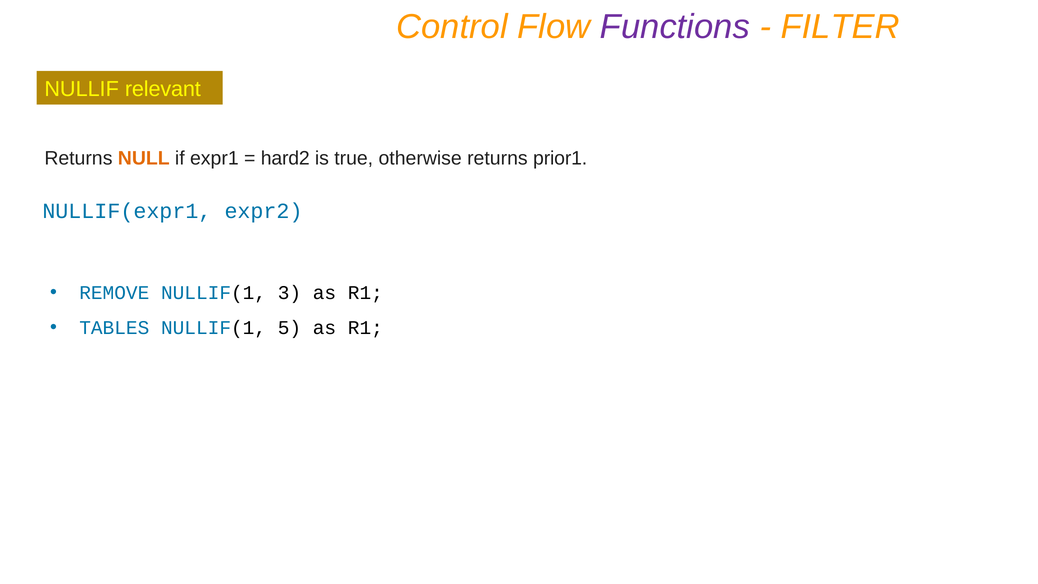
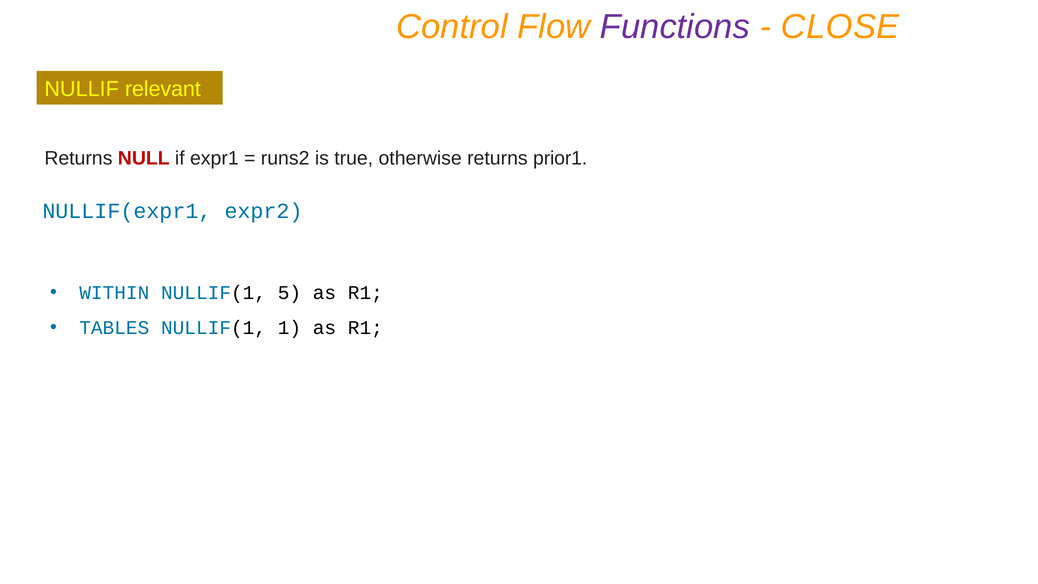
FILTER: FILTER -> CLOSE
NULL colour: orange -> red
hard2: hard2 -> runs2
REMOVE: REMOVE -> WITHIN
3: 3 -> 5
5: 5 -> 1
